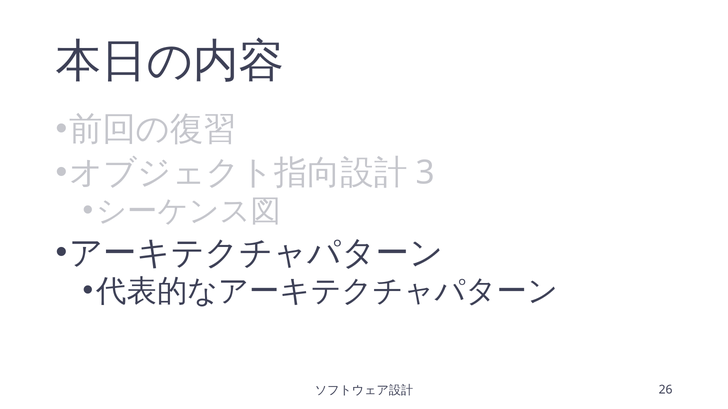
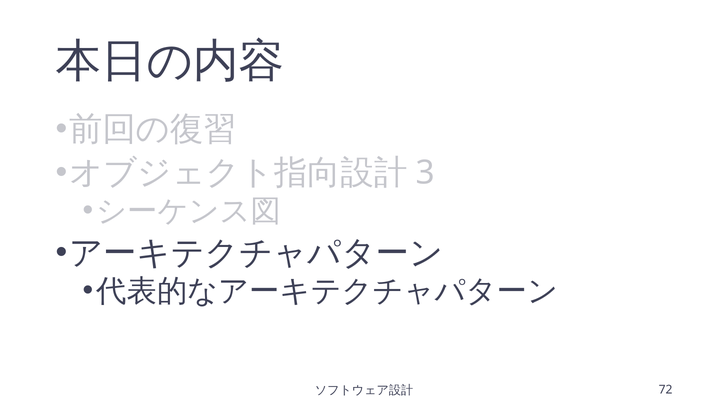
26: 26 -> 72
